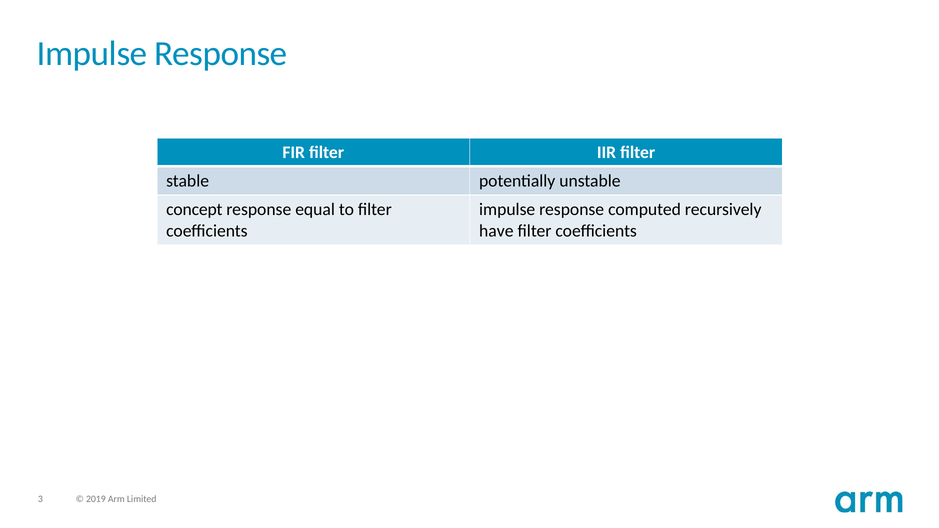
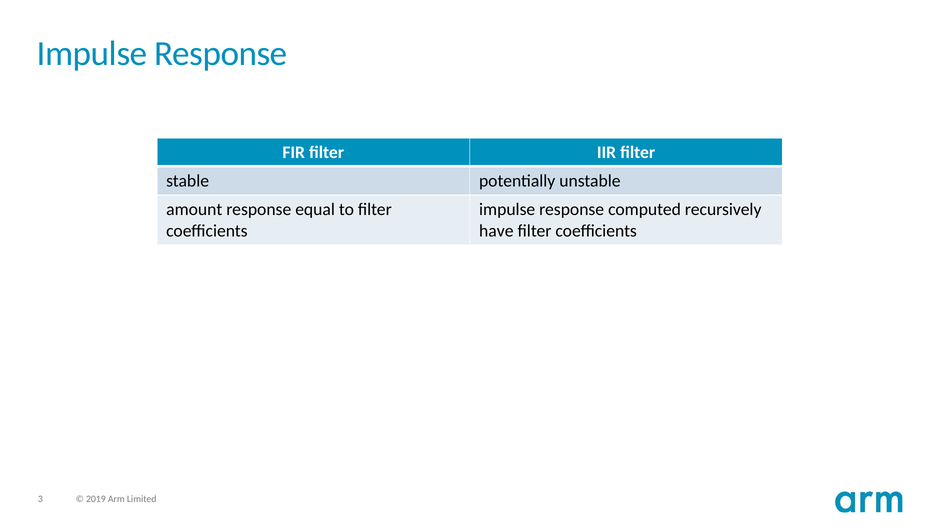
concept: concept -> amount
